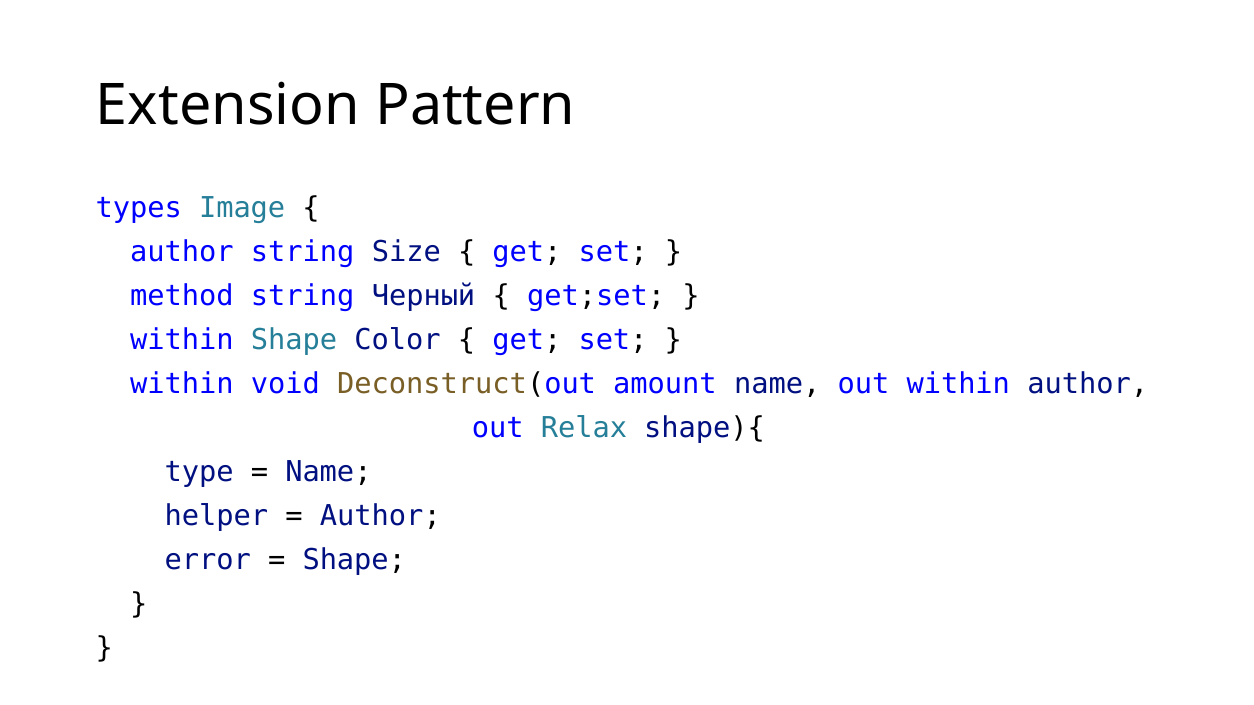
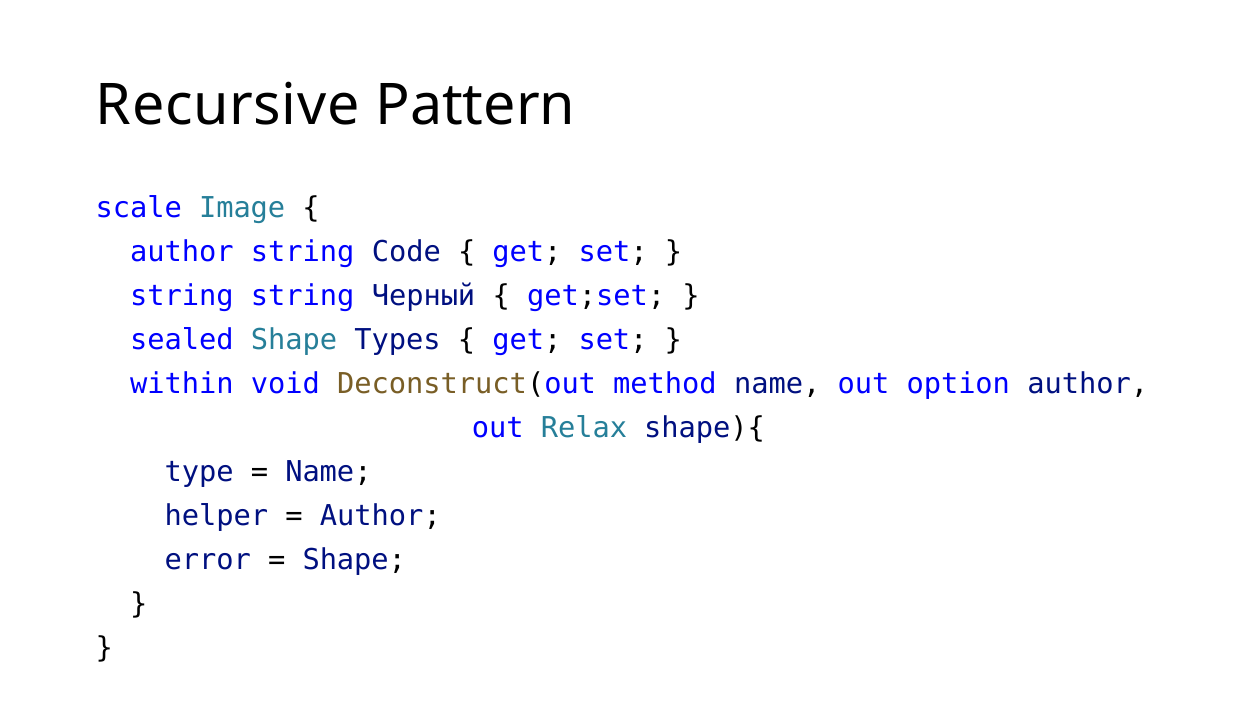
Extension: Extension -> Recursive
types: types -> scale
Size: Size -> Code
method at (182, 296): method -> string
within at (182, 340): within -> sealed
Color: Color -> Types
amount: amount -> method
out within: within -> option
